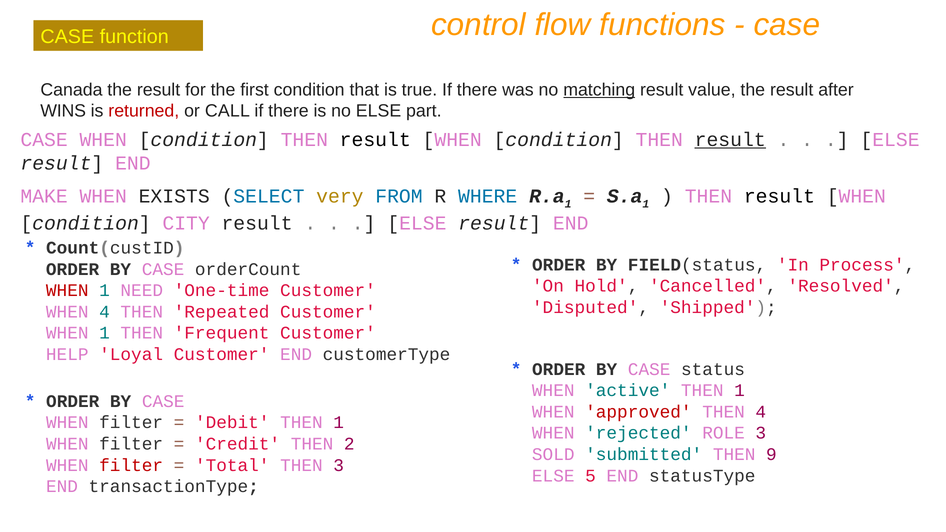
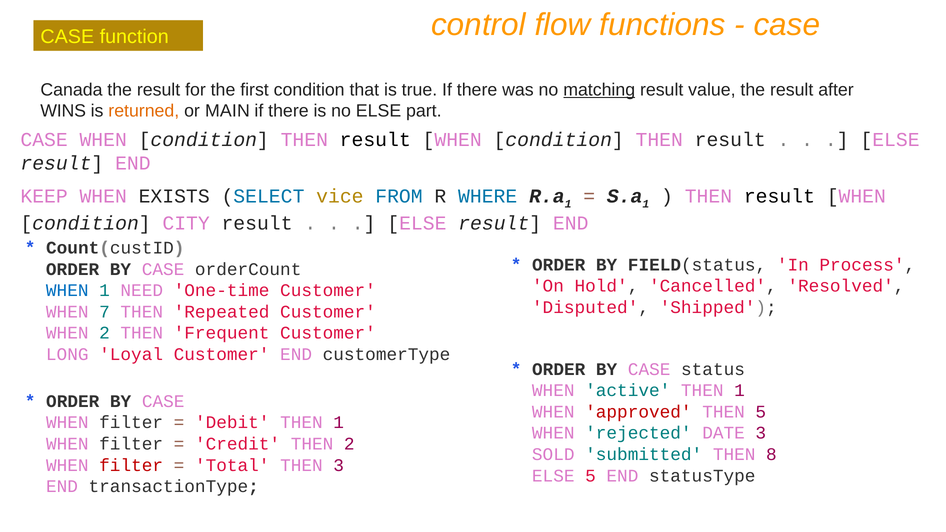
returned colour: red -> orange
CALL: CALL -> MAIN
result at (730, 140) underline: present -> none
MAKE: MAKE -> KEEP
very: very -> vice
WHEN at (67, 291) colour: red -> blue
WHEN 4: 4 -> 7
1 at (105, 333): 1 -> 2
HELP: HELP -> LONG
THEN 4: 4 -> 5
ROLE: ROLE -> DATE
9: 9 -> 8
